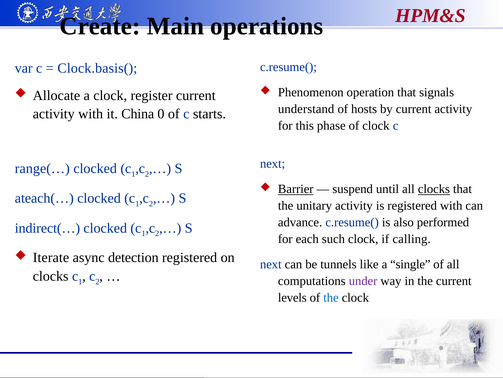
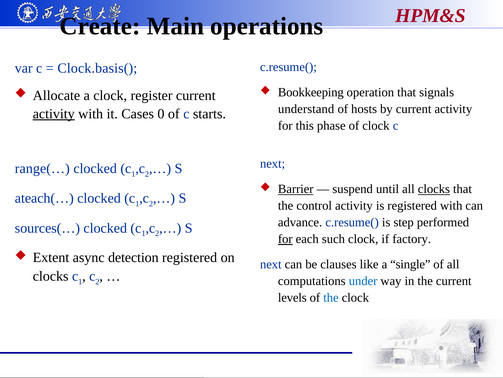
Phenomenon: Phenomenon -> Bookkeeping
activity at (54, 114) underline: none -> present
China: China -> Cases
unitary: unitary -> control
also: also -> step
indirect(…: indirect(… -> sources(…
for at (285, 239) underline: none -> present
calling: calling -> factory
Iterate: Iterate -> Extent
tunnels: tunnels -> clauses
under colour: purple -> blue
